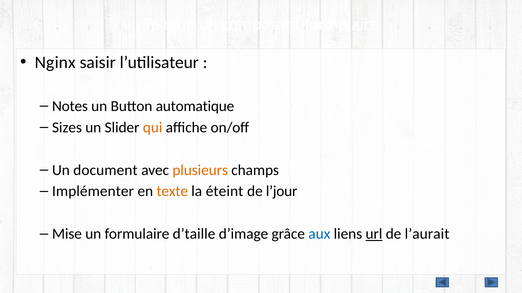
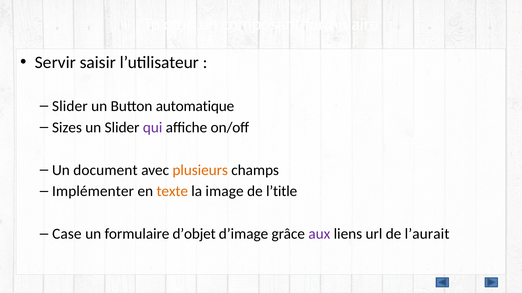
Nginx: Nginx -> Servir
Notes at (70, 106): Notes -> Slider
qui colour: orange -> purple
éteint: éteint -> image
l’jour: l’jour -> l’title
Mise: Mise -> Case
d’taille: d’taille -> d’objet
aux colour: blue -> purple
url underline: present -> none
